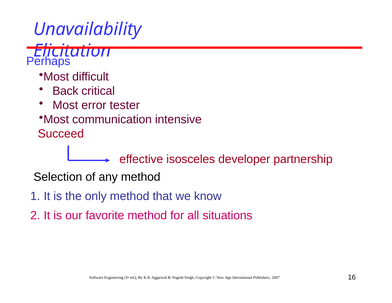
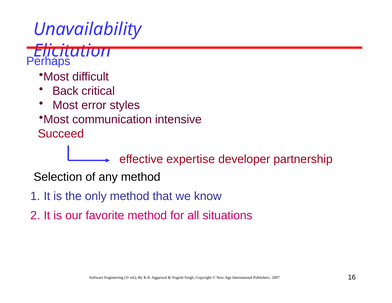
tester: tester -> styles
isosceles: isosceles -> expertise
